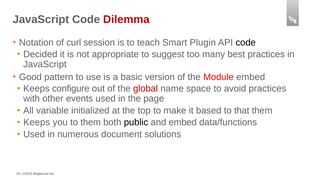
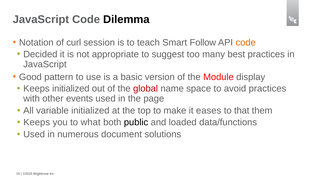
Dilemma colour: red -> black
Plugin: Plugin -> Follow
code at (246, 43) colour: black -> orange
Module embed: embed -> display
Keeps configure: configure -> initialized
based: based -> eases
to them: them -> what
and embed: embed -> loaded
